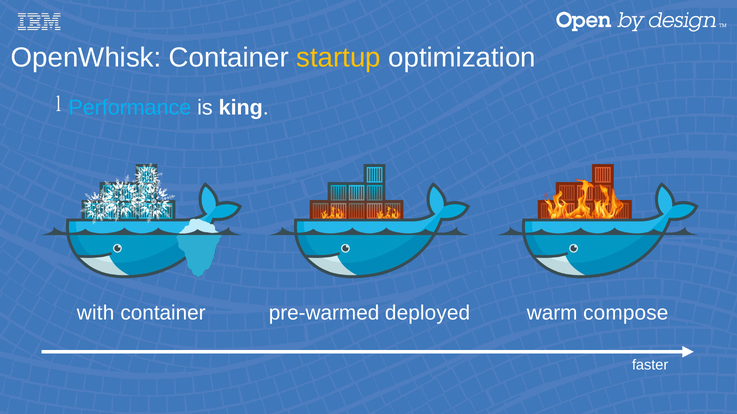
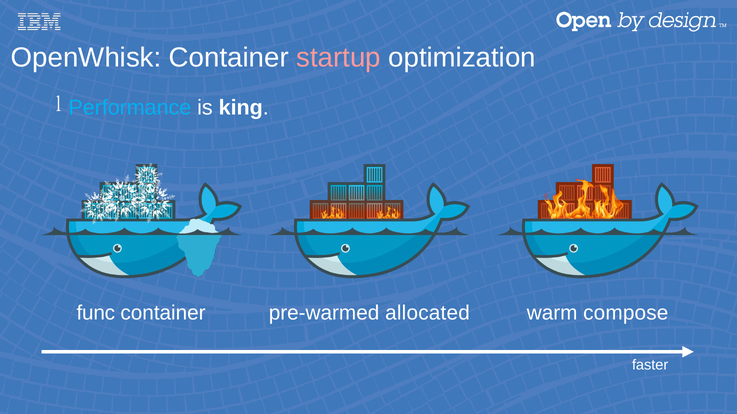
startup colour: yellow -> pink
with: with -> func
deployed: deployed -> allocated
